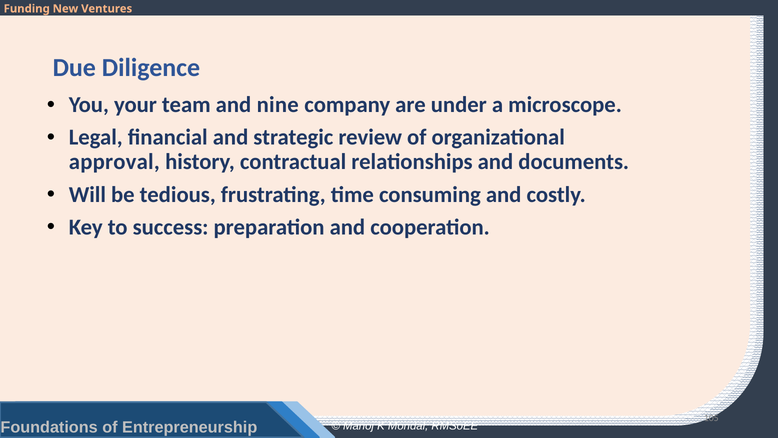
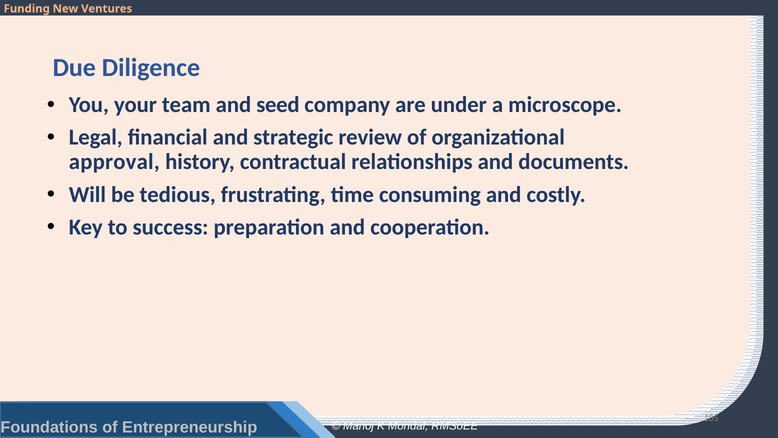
nine: nine -> seed
